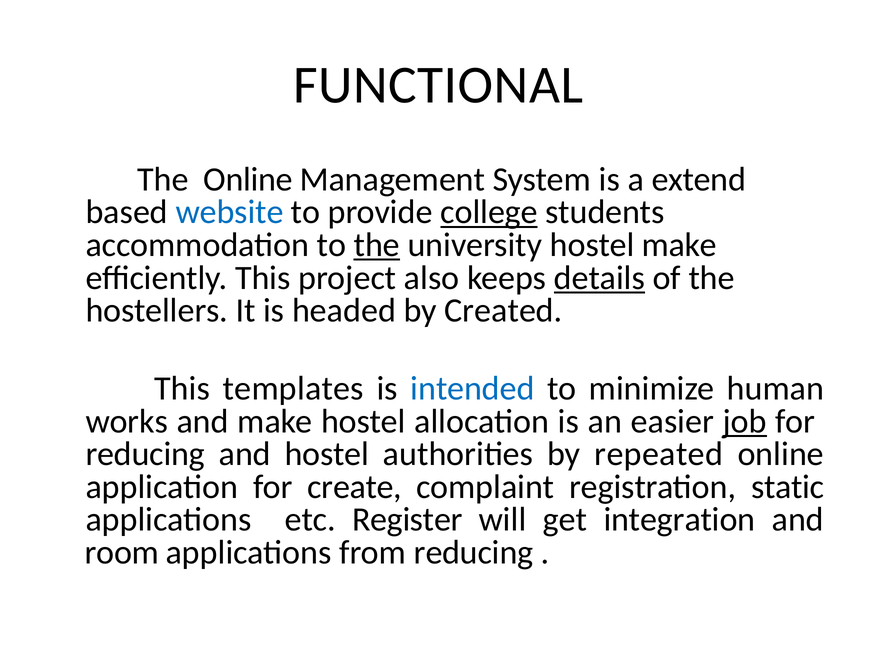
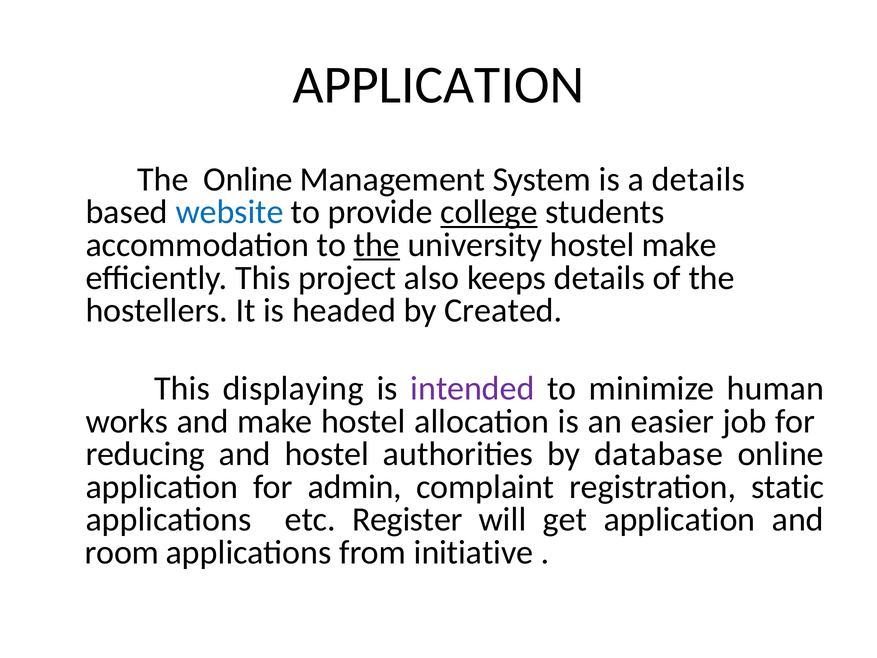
FUNCTIONAL at (438, 85): FUNCTIONAL -> APPLICATION
a extend: extend -> details
details at (599, 278) underline: present -> none
templates: templates -> displaying
intended colour: blue -> purple
job underline: present -> none
repeated: repeated -> database
create: create -> admin
get integration: integration -> application
from reducing: reducing -> initiative
